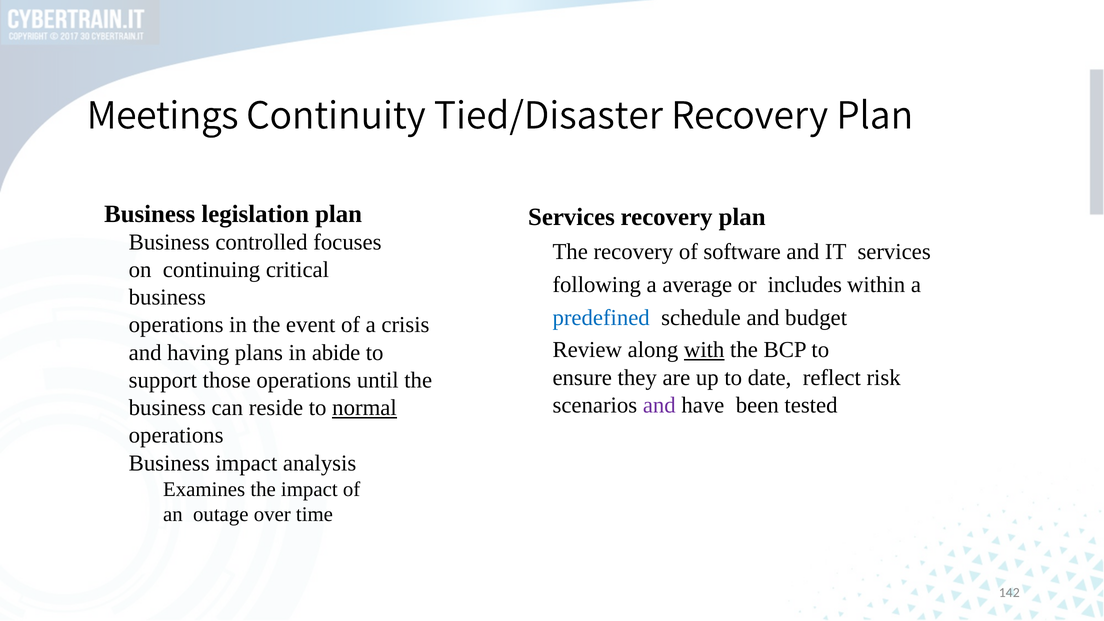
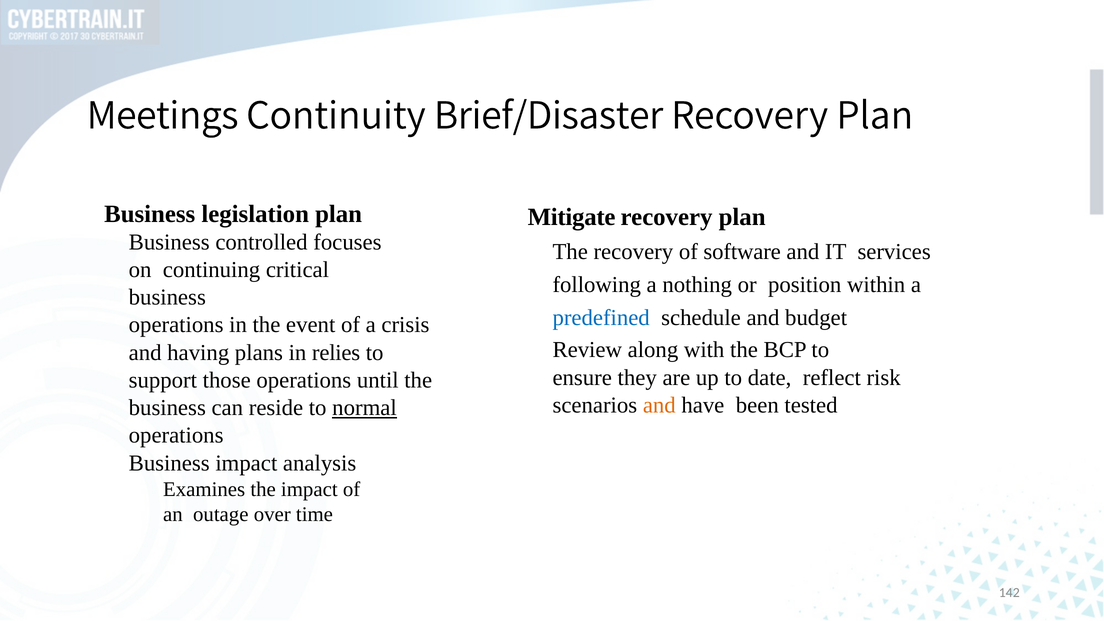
Tied/Disaster: Tied/Disaster -> Brief/Disaster
Services at (571, 217): Services -> Mitigate
average: average -> nothing
includes: includes -> position
with underline: present -> none
abide: abide -> relies
and at (659, 405) colour: purple -> orange
